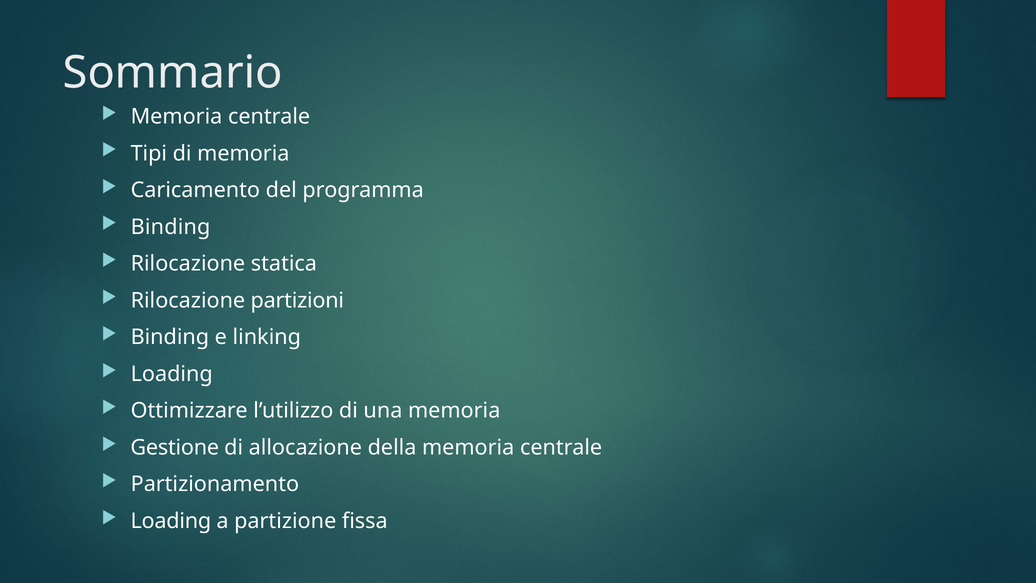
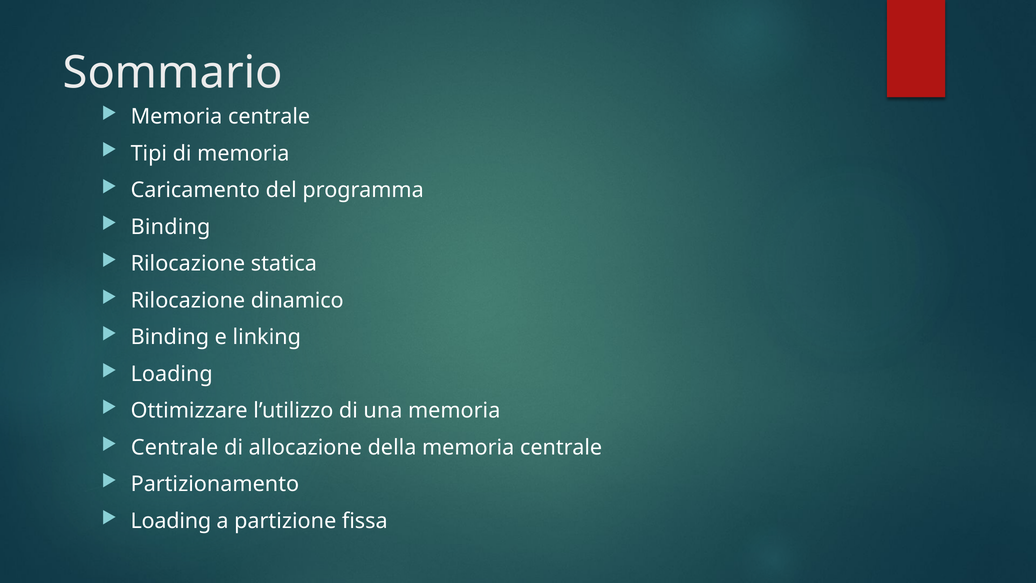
partizioni: partizioni -> dinamico
Gestione at (175, 447): Gestione -> Centrale
